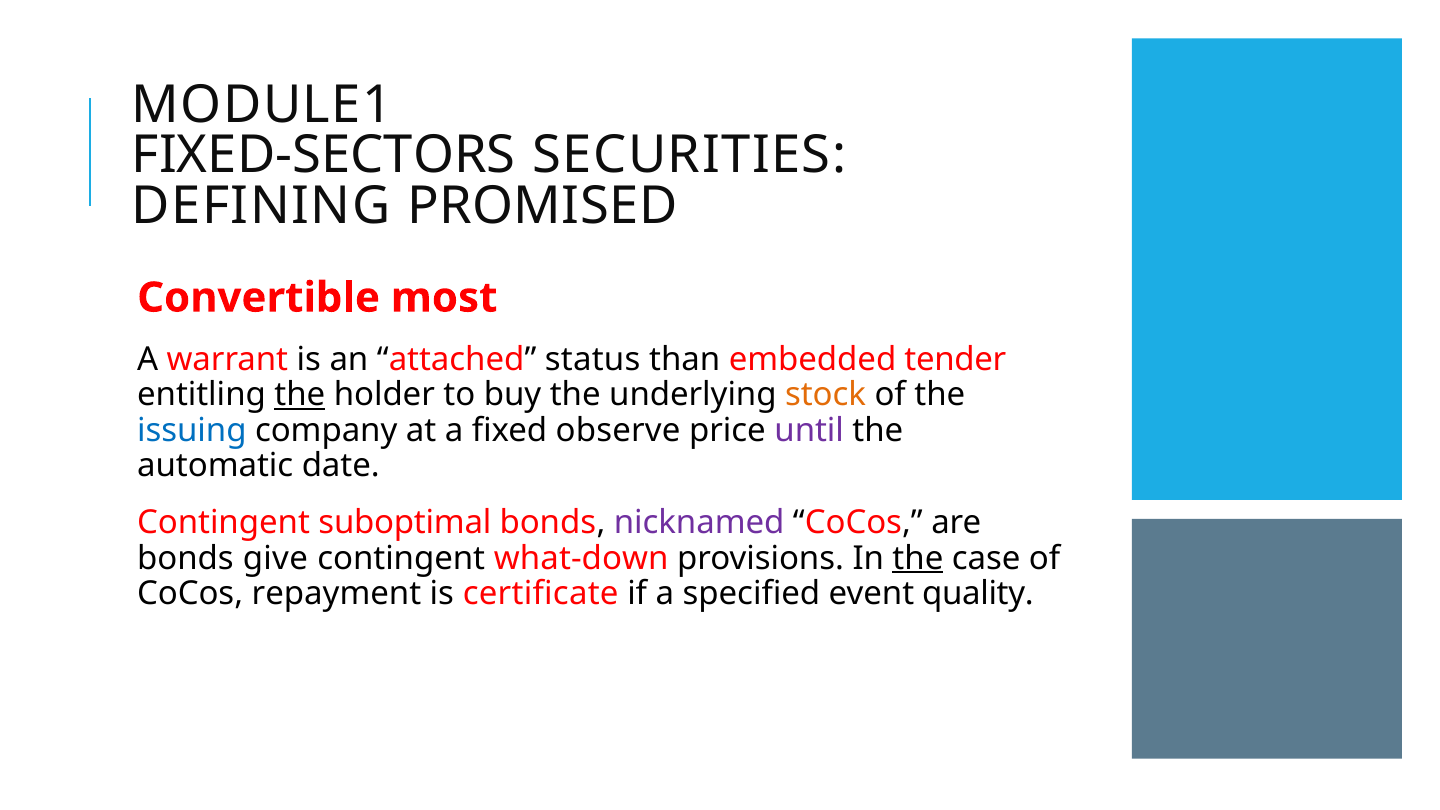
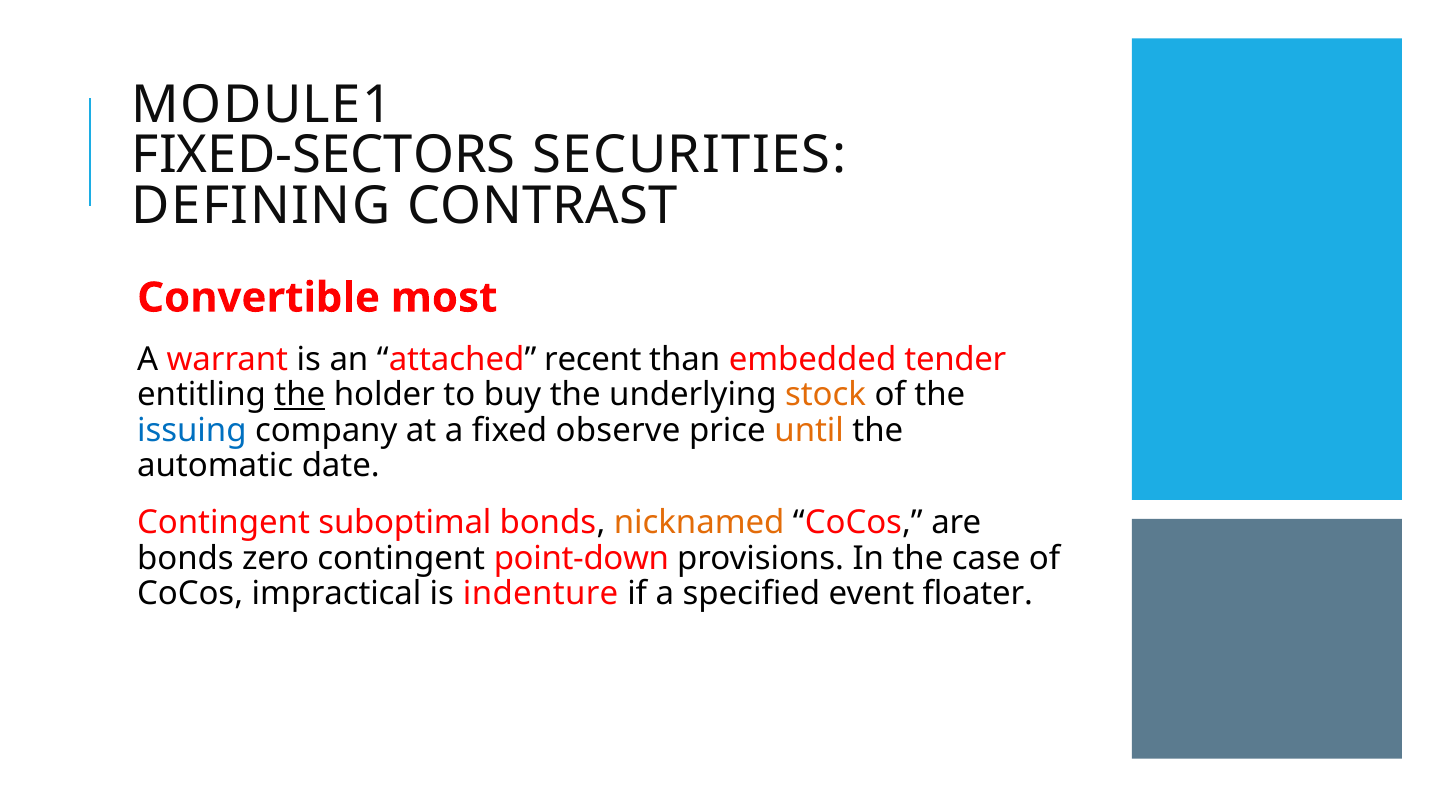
PROMISED: PROMISED -> CONTRAST
status: status -> recent
until colour: purple -> orange
nicknamed colour: purple -> orange
give: give -> zero
what-down: what-down -> point-down
the at (918, 558) underline: present -> none
repayment: repayment -> impractical
certificate: certificate -> indenture
quality: quality -> floater
